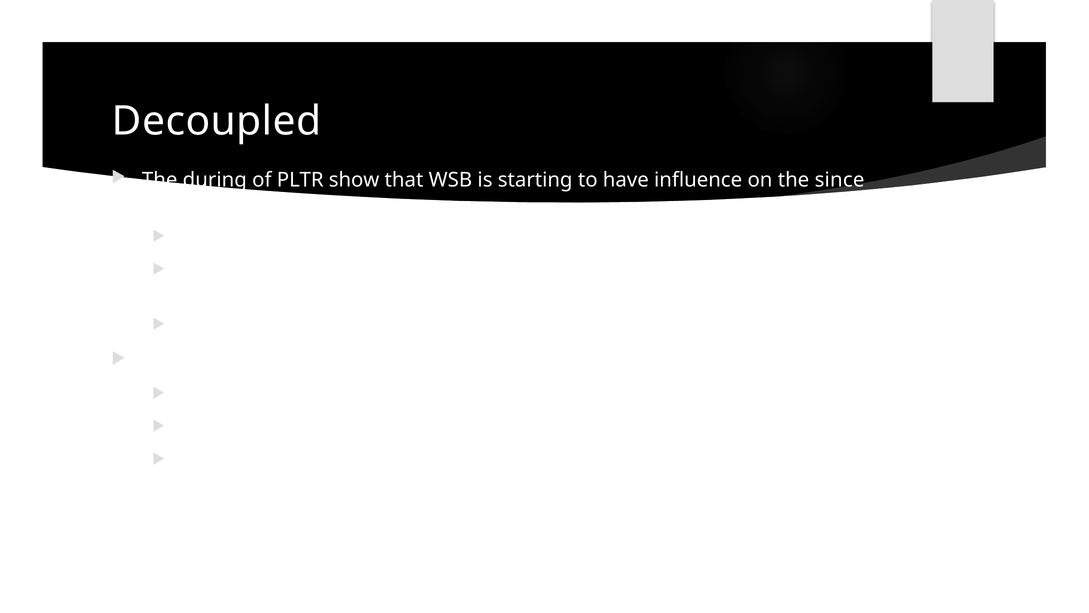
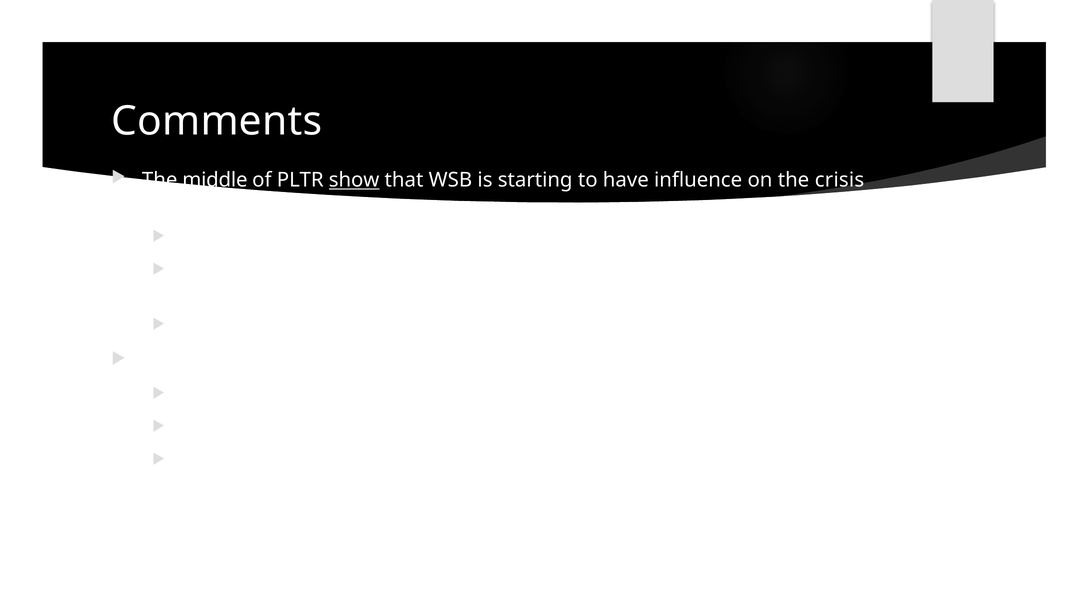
Decoupled: Decoupled -> Comments
during at (215, 180): during -> middle
show underline: none -> present
the since: since -> crisis
